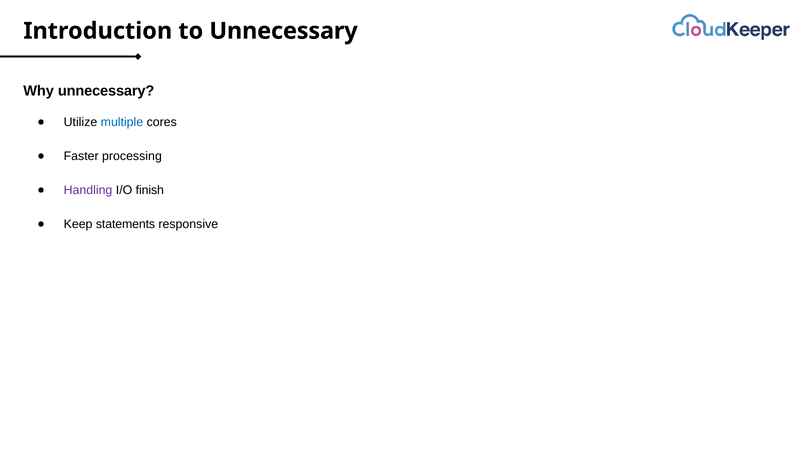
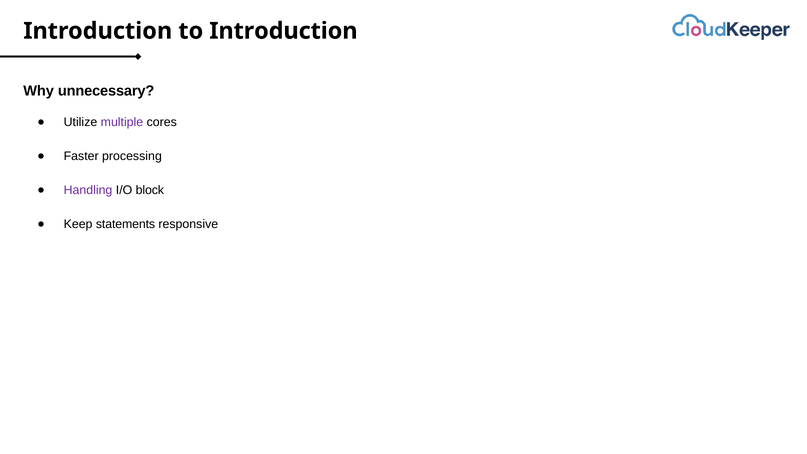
to Unnecessary: Unnecessary -> Introduction
multiple colour: blue -> purple
finish: finish -> block
